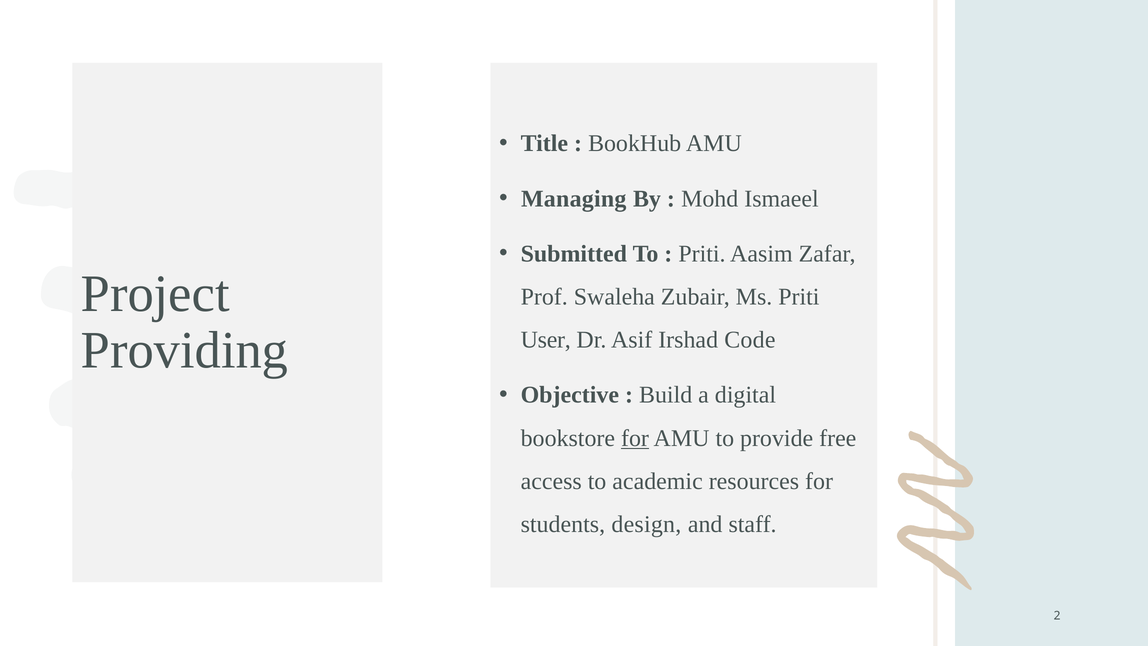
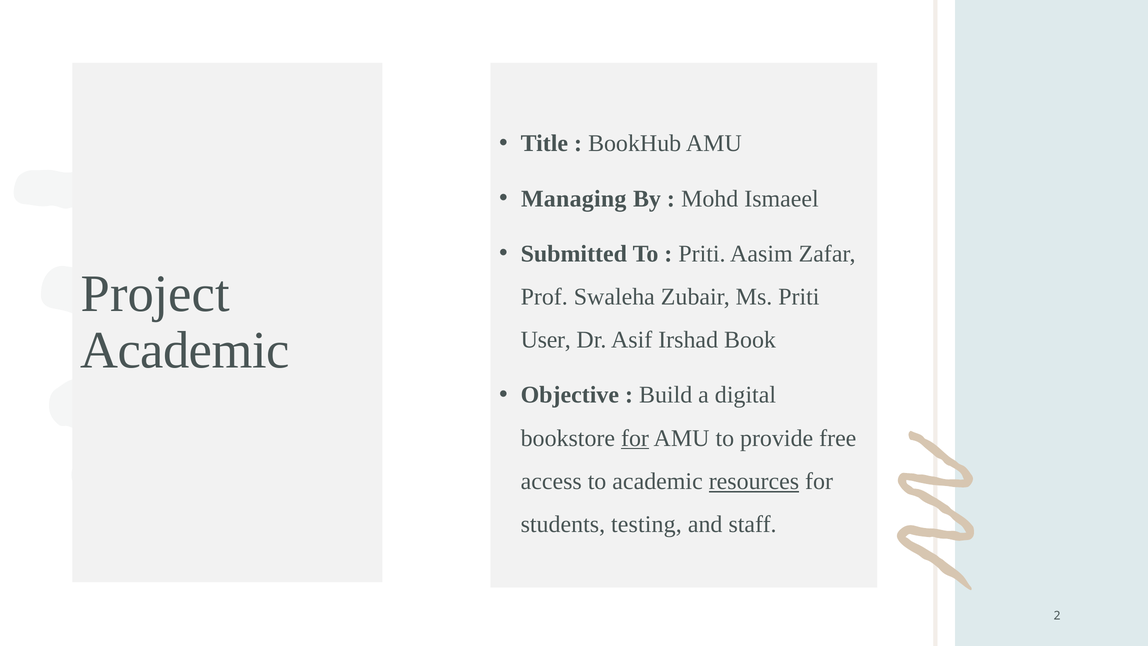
Providing at (185, 350): Providing -> Academic
Code: Code -> Book
resources underline: none -> present
design: design -> testing
